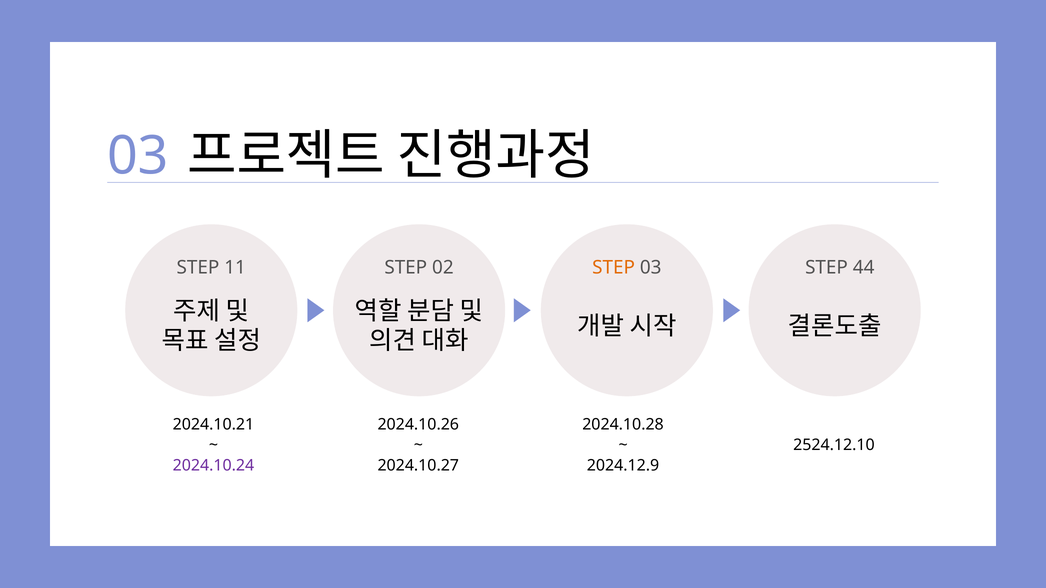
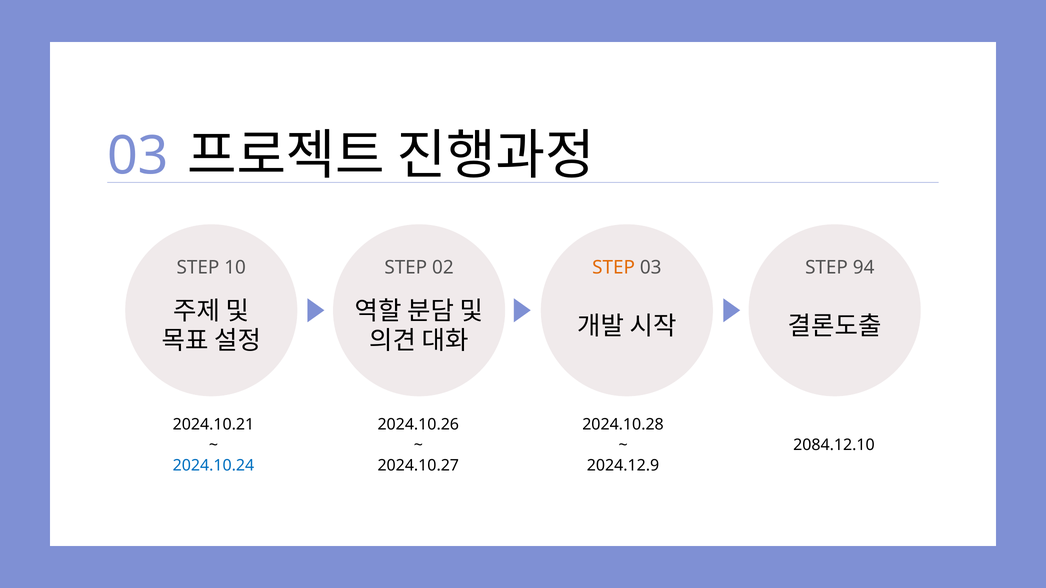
11: 11 -> 10
44: 44 -> 94
2524.12.10: 2524.12.10 -> 2084.12.10
2024.10.24 colour: purple -> blue
